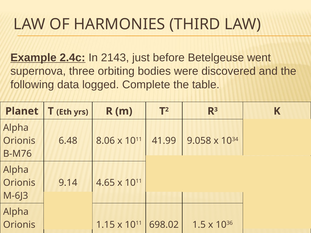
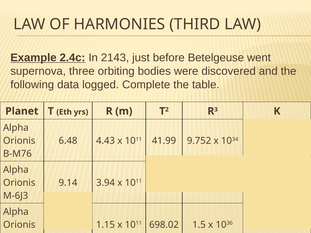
8.06: 8.06 -> 4.43
9.058: 9.058 -> 9.752
4.65: 4.65 -> 3.94
